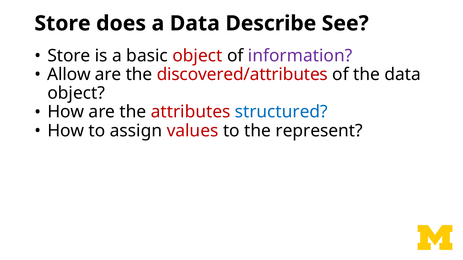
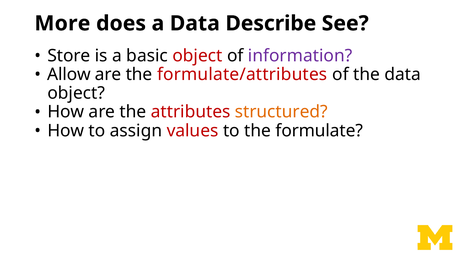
Store at (63, 23): Store -> More
discovered/attributes: discovered/attributes -> formulate/attributes
structured colour: blue -> orange
represent: represent -> formulate
